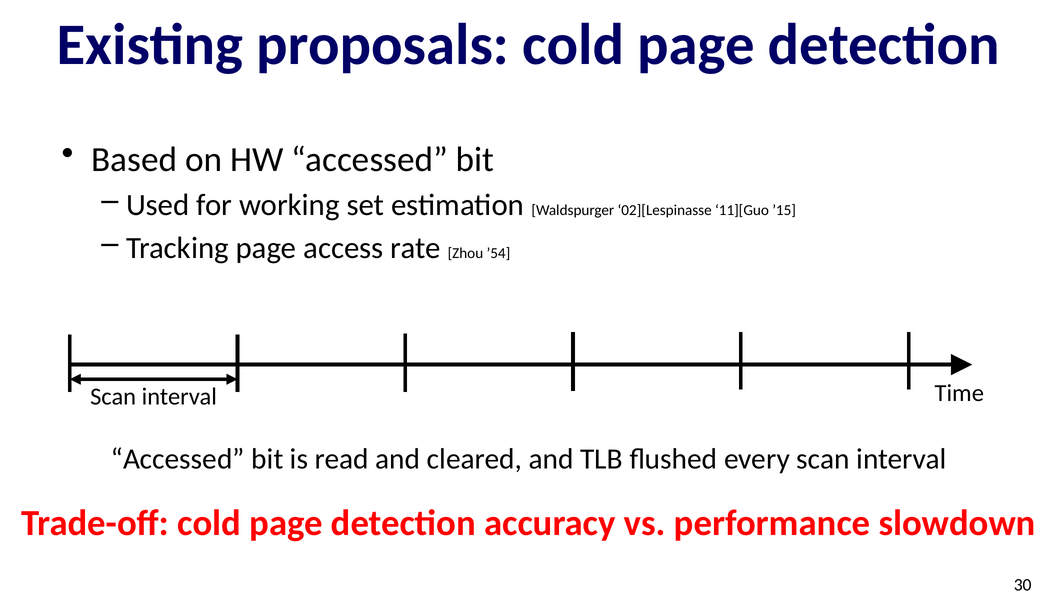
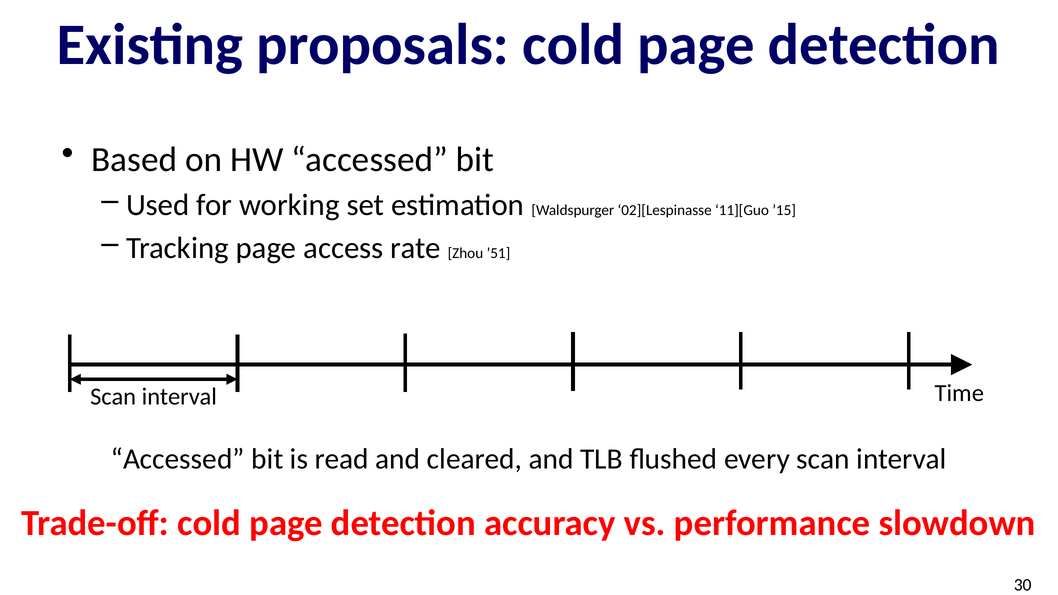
’54: ’54 -> ’51
